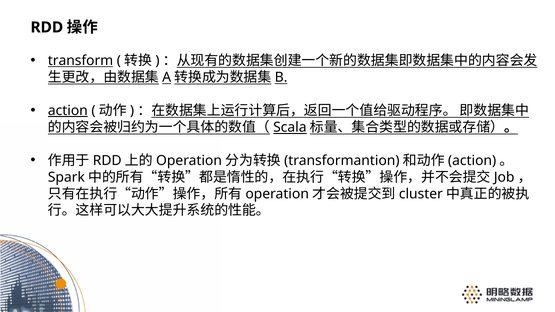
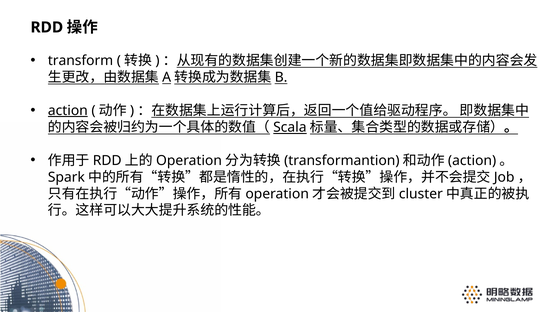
transform underline: present -> none
